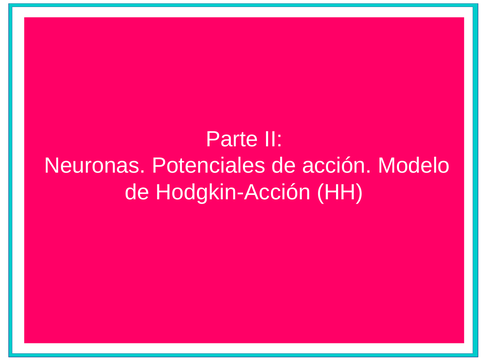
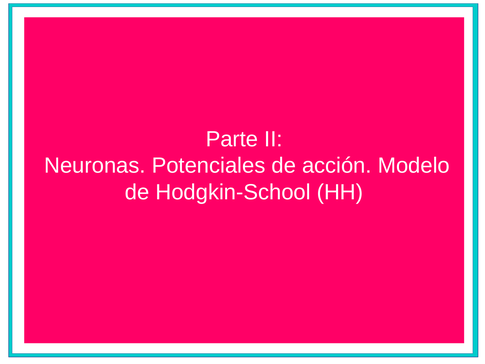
Hodgkin-Acción: Hodgkin-Acción -> Hodgkin-School
